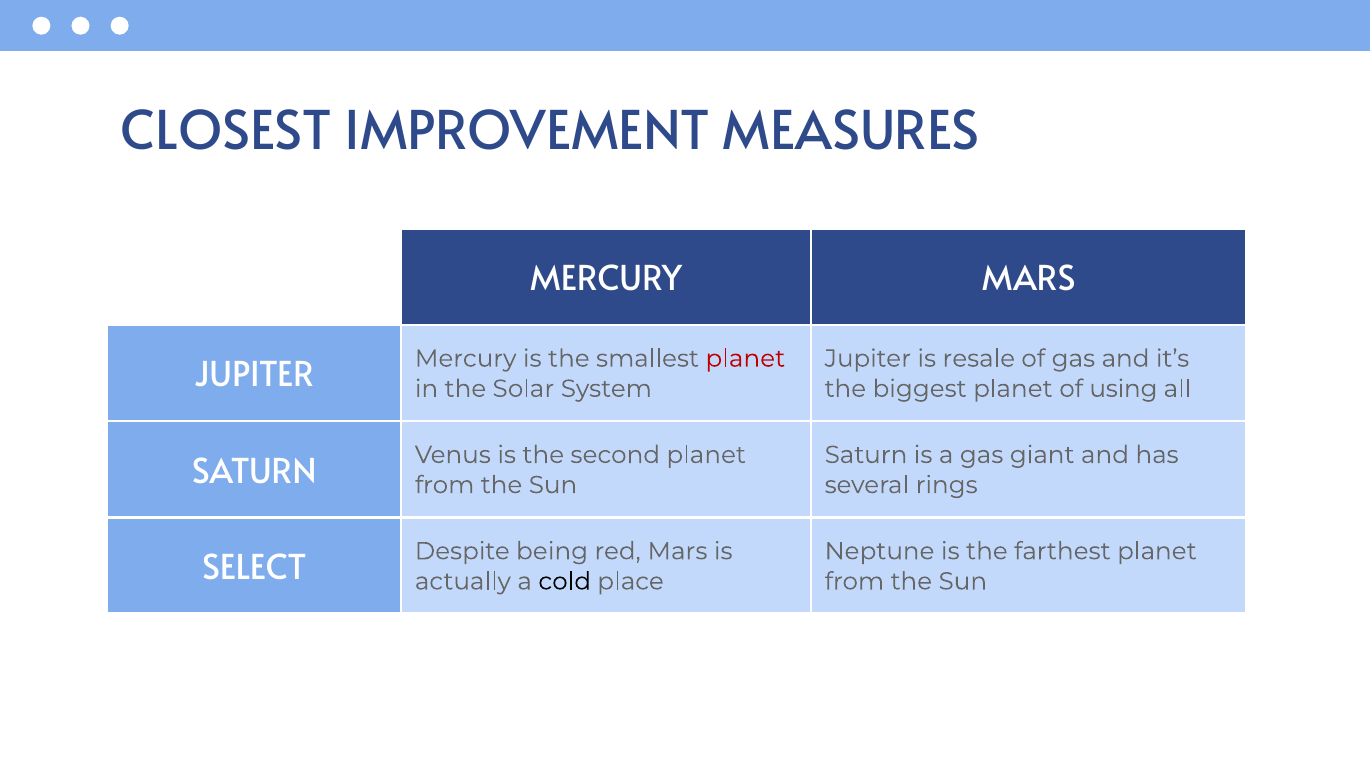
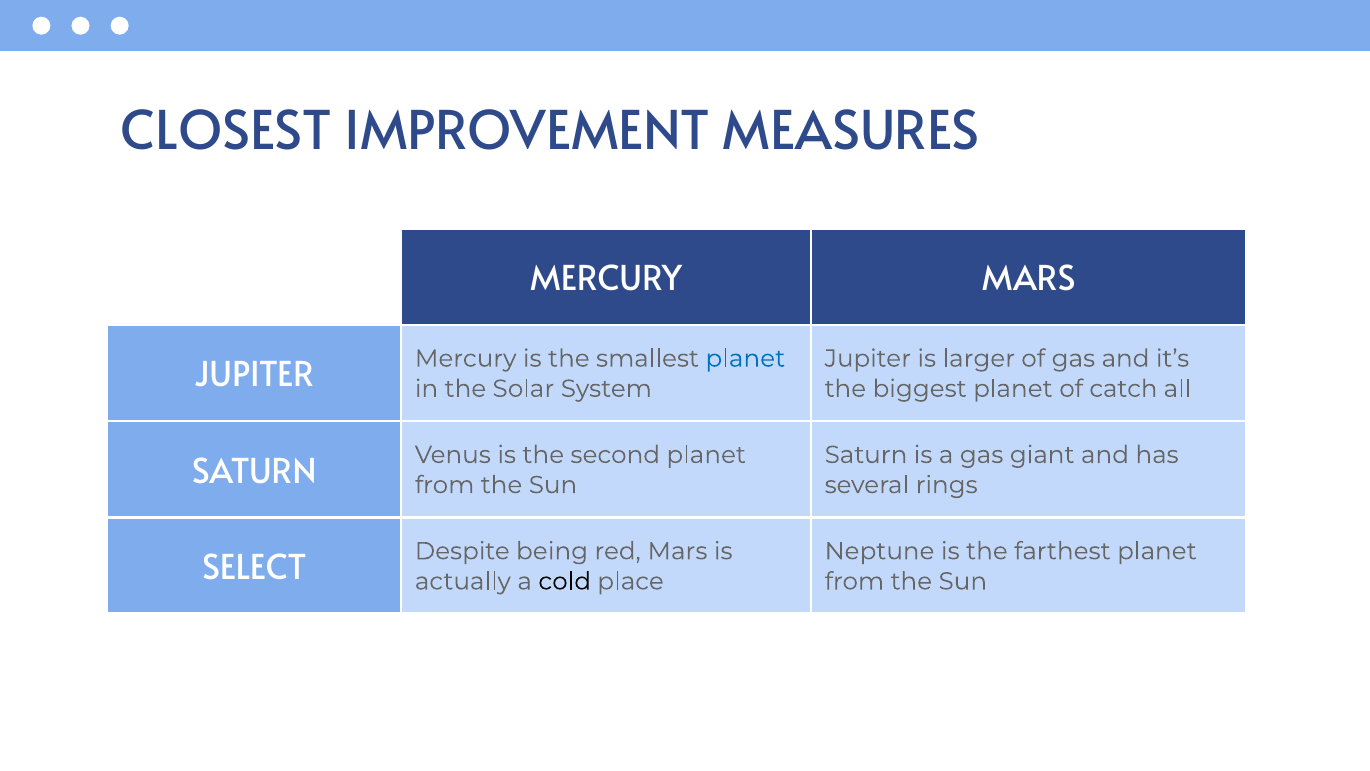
resale: resale -> larger
planet at (745, 358) colour: red -> blue
using: using -> catch
